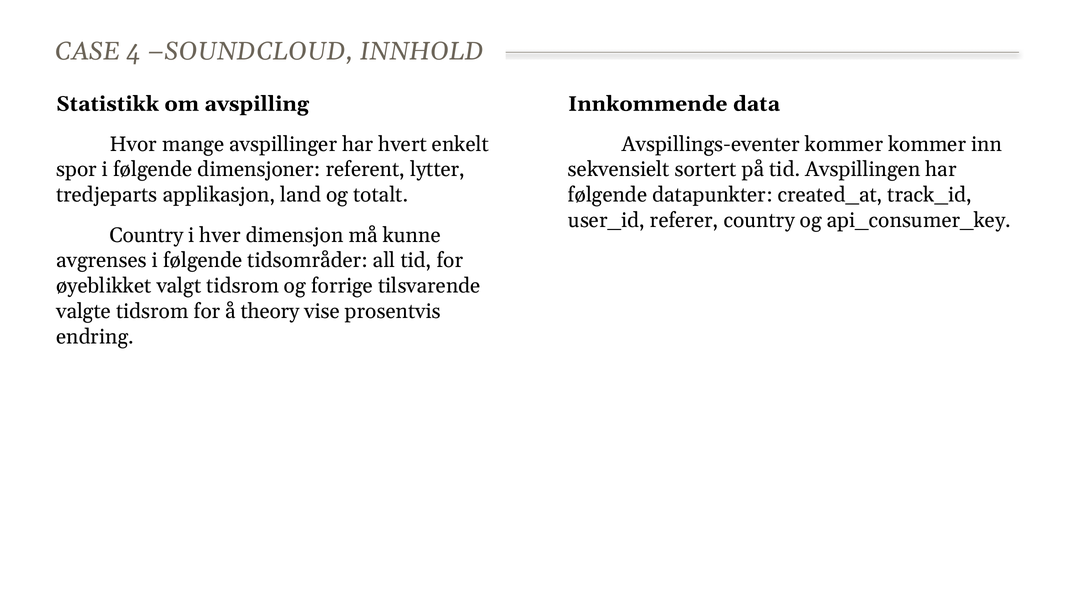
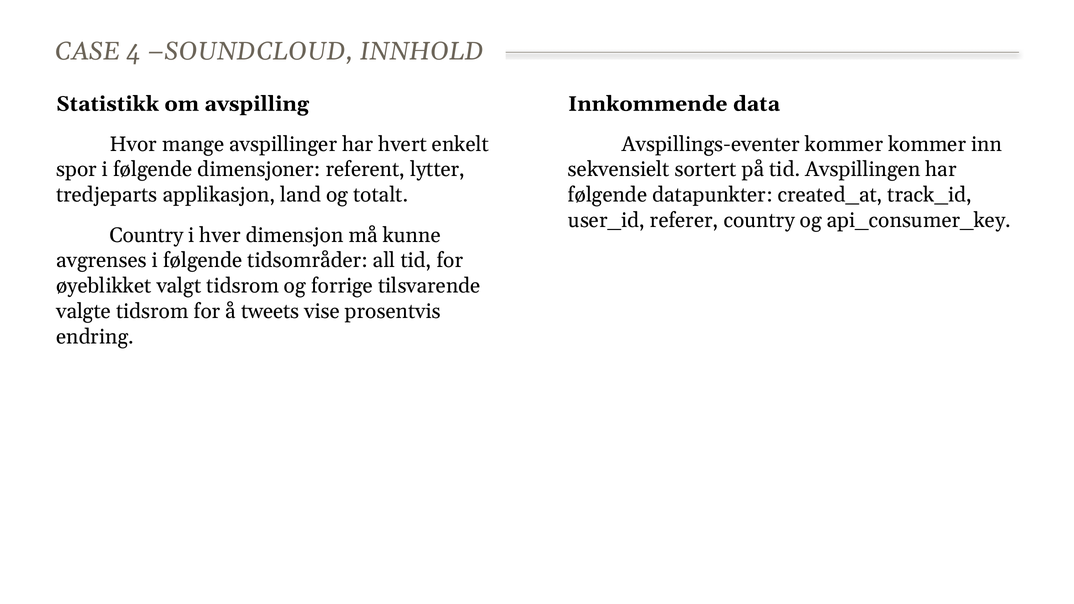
theory: theory -> tweets
